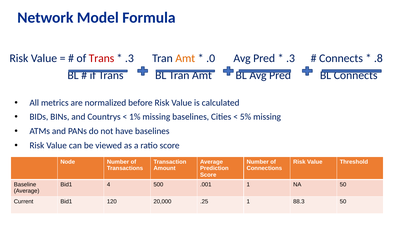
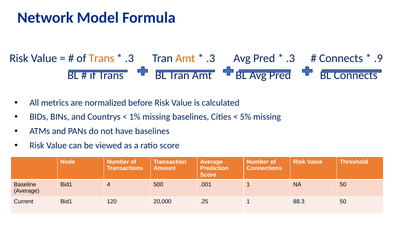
Trans at (101, 58) colour: red -> orange
.0 at (211, 58): .0 -> .3
.8: .8 -> .9
